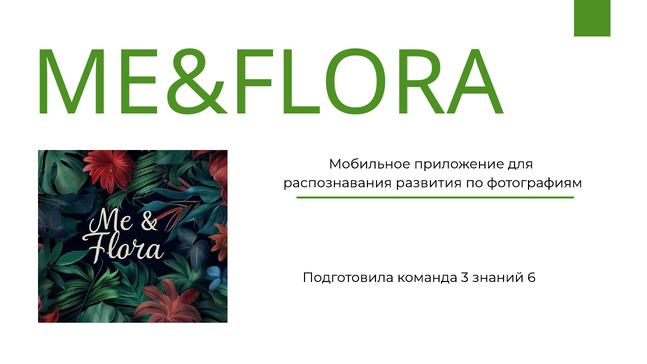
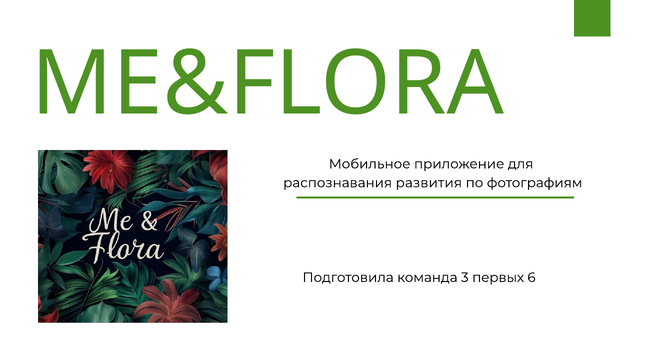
знаний: знаний -> первых
